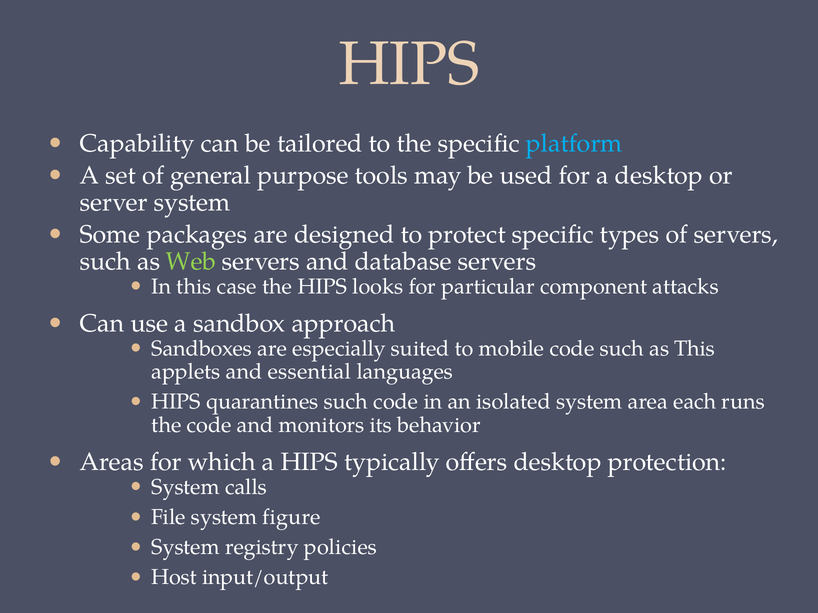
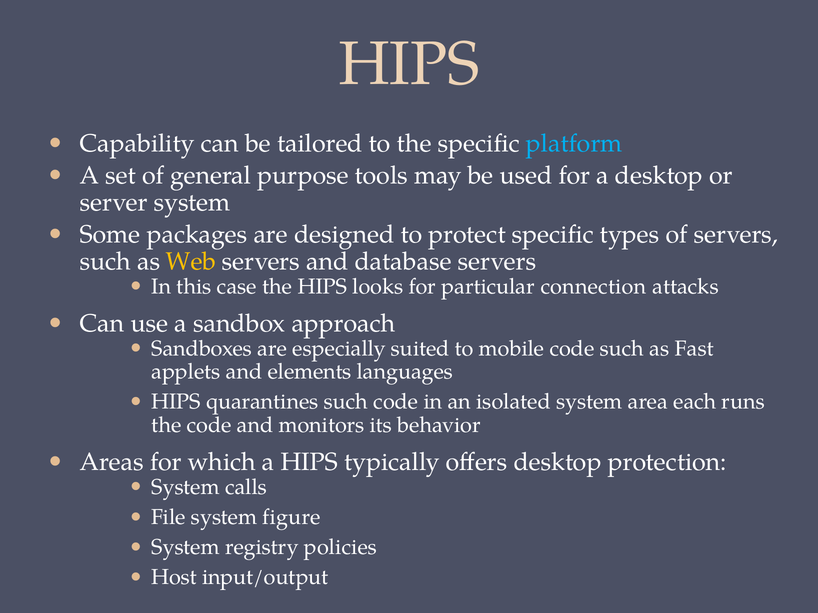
Web colour: light green -> yellow
component: component -> connection
as This: This -> Fast
essential: essential -> elements
